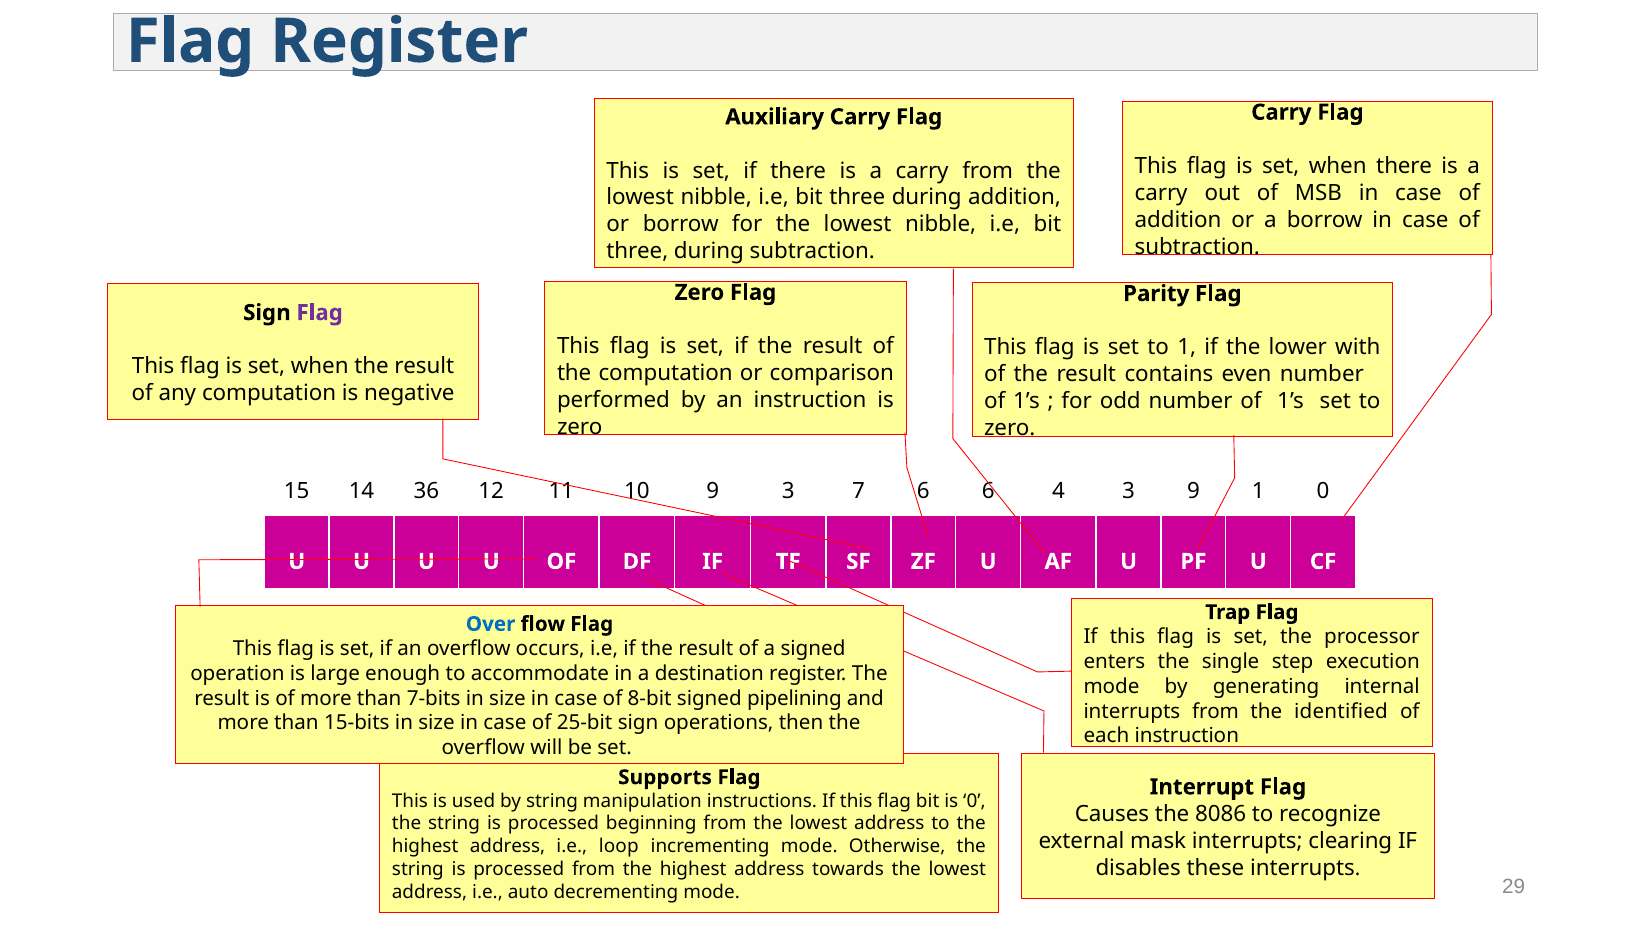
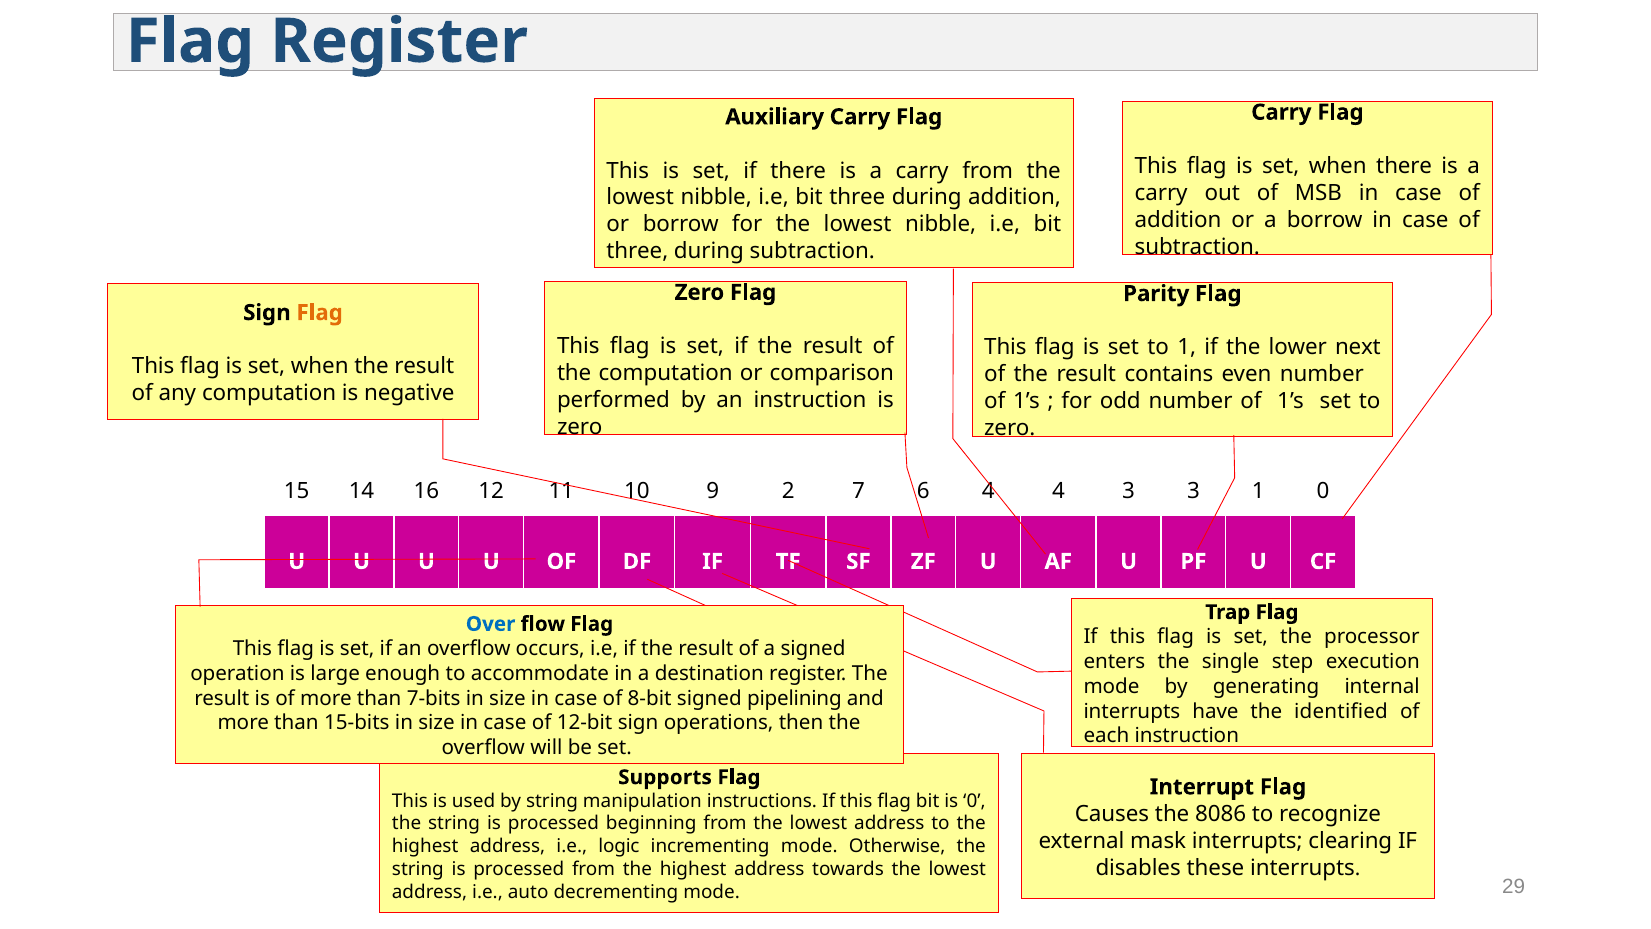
Flag at (320, 313) colour: purple -> orange
with: with -> next
36: 36 -> 16
9 3: 3 -> 2
6 6: 6 -> 4
3 9: 9 -> 3
interrupts from: from -> have
25-bit: 25-bit -> 12-bit
loop: loop -> logic
